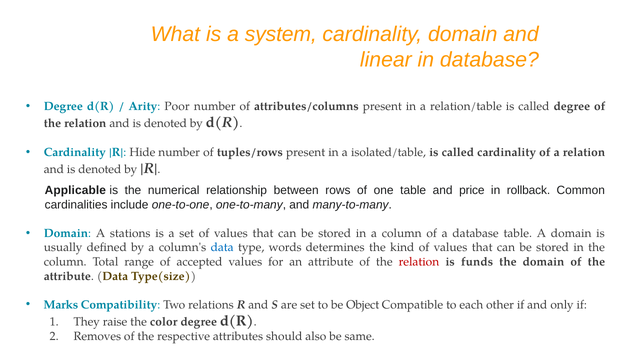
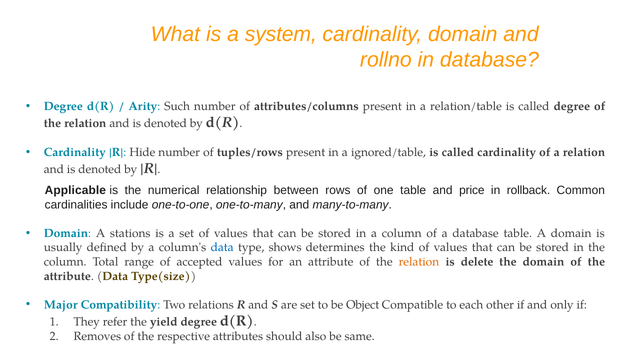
linear: linear -> rollno
Poor: Poor -> Such
isolated/table: isolated/table -> ignored/table
words: words -> shows
relation at (419, 262) colour: red -> orange
funds: funds -> delete
Marks: Marks -> Major
raise: raise -> refer
color: color -> yield
